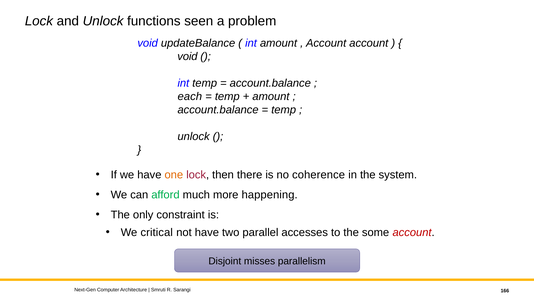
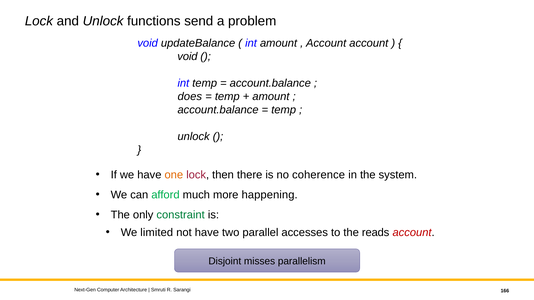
seen: seen -> send
each: each -> does
constraint colour: black -> green
critical: critical -> limited
some: some -> reads
